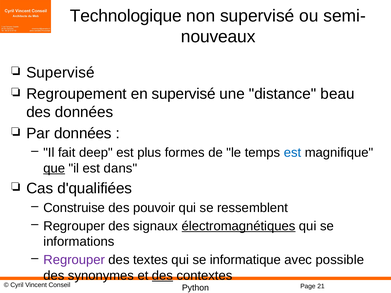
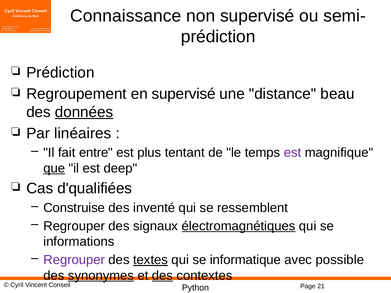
Technologique: Technologique -> Connaissance
nouveaux at (218, 37): nouveaux -> prédiction
Supervisé at (60, 73): Supervisé -> Prédiction
données at (84, 112) underline: none -> present
Par données: données -> linéaires
deep: deep -> entre
formes: formes -> tentant
est at (293, 153) colour: blue -> purple
dans: dans -> deep
pouvoir: pouvoir -> inventé
textes underline: none -> present
synonymes underline: none -> present
